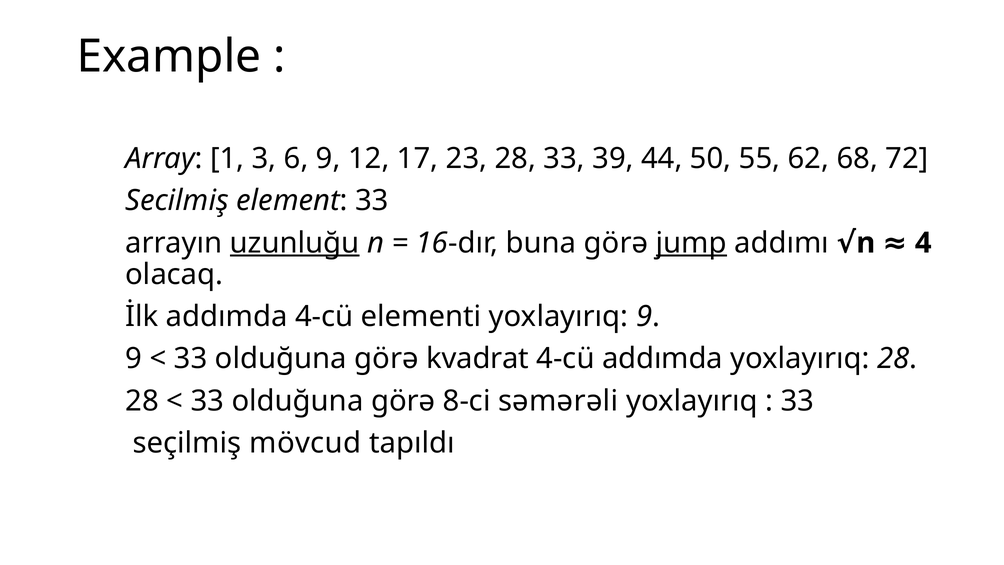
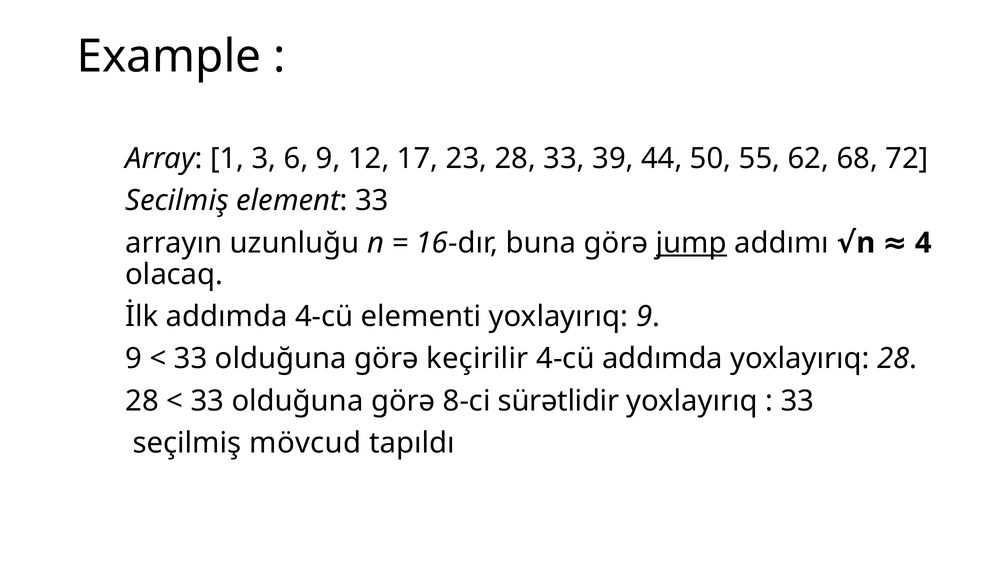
uzunluğu underline: present -> none
kvadrat: kvadrat -> keçirilir
səmərəli: səmərəli -> sürətlidir
